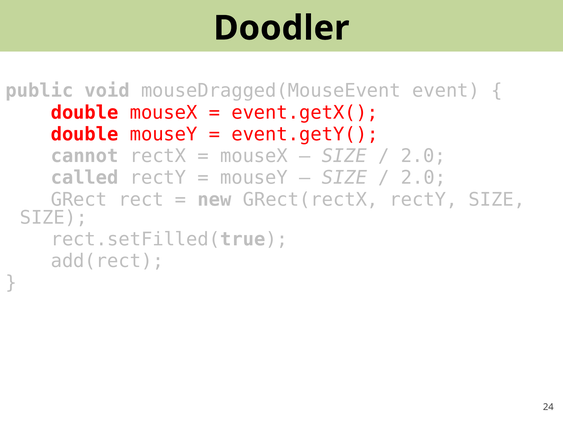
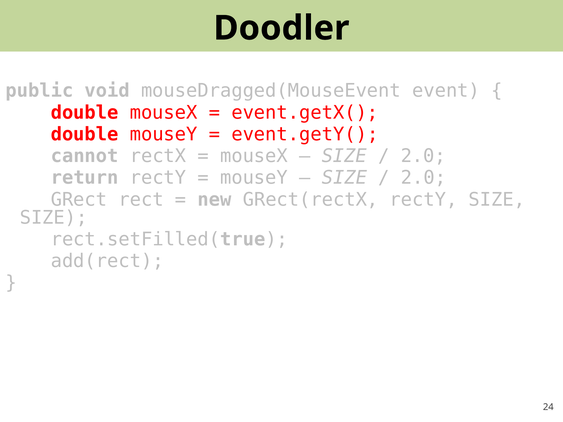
called: called -> return
